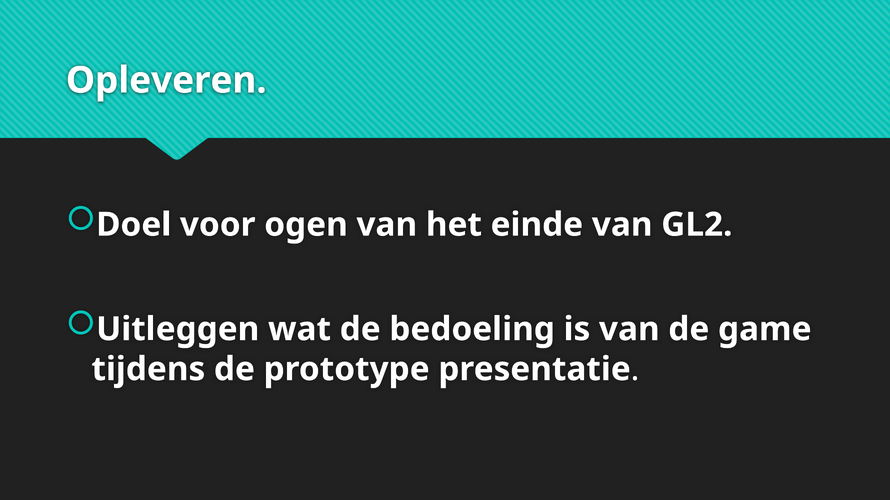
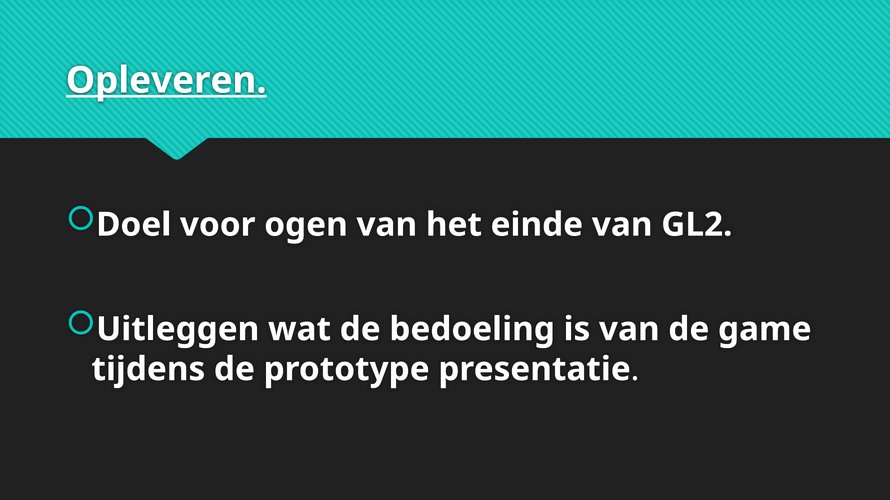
Opleveren underline: none -> present
